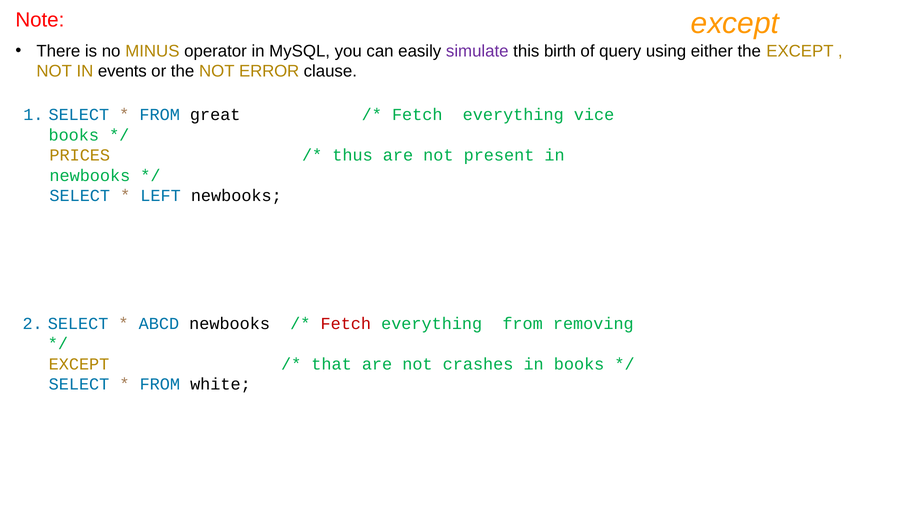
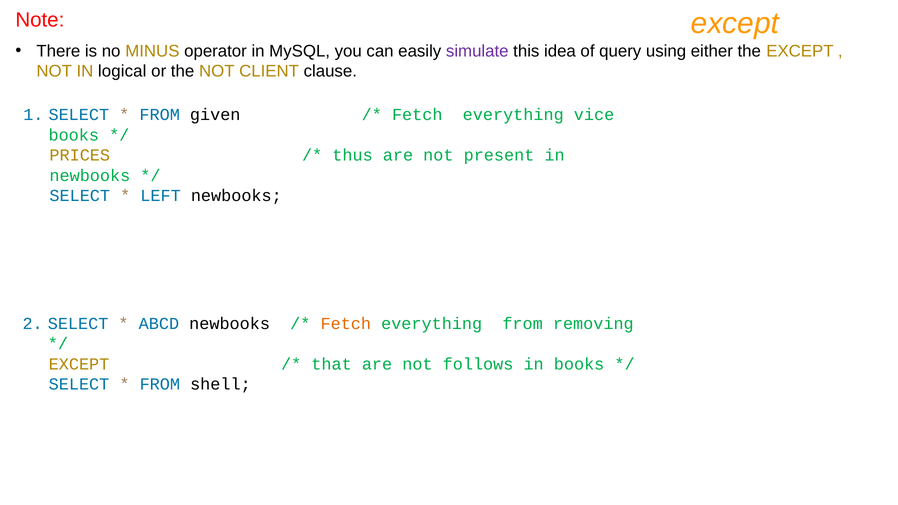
birth: birth -> idea
events: events -> logical
ERROR: ERROR -> CLIENT
great: great -> given
Fetch at (346, 324) colour: red -> orange
crashes: crashes -> follows
white: white -> shell
